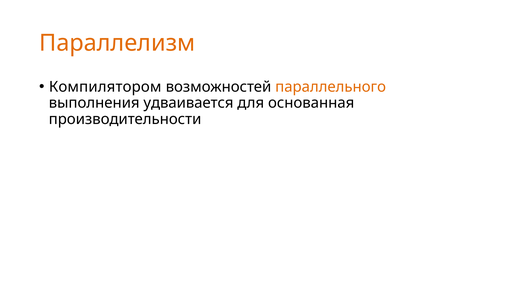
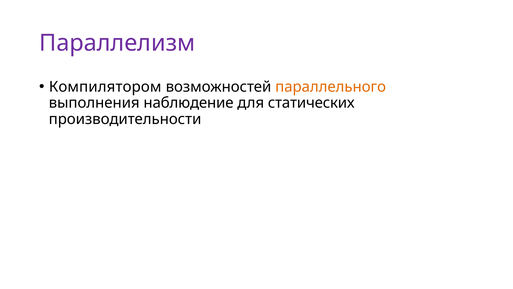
Параллелизм colour: orange -> purple
удваивается: удваивается -> наблюдение
основанная: основанная -> статических
